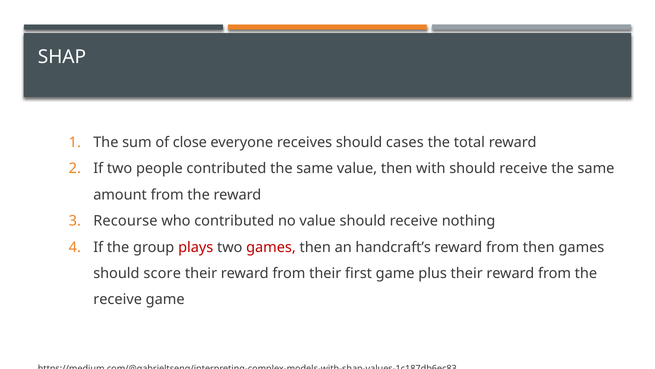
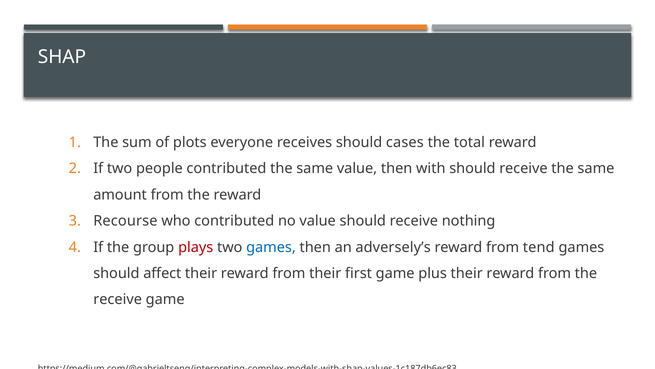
close: close -> plots
games at (271, 247) colour: red -> blue
handcraft’s: handcraft’s -> adversely’s
from then: then -> tend
score: score -> affect
